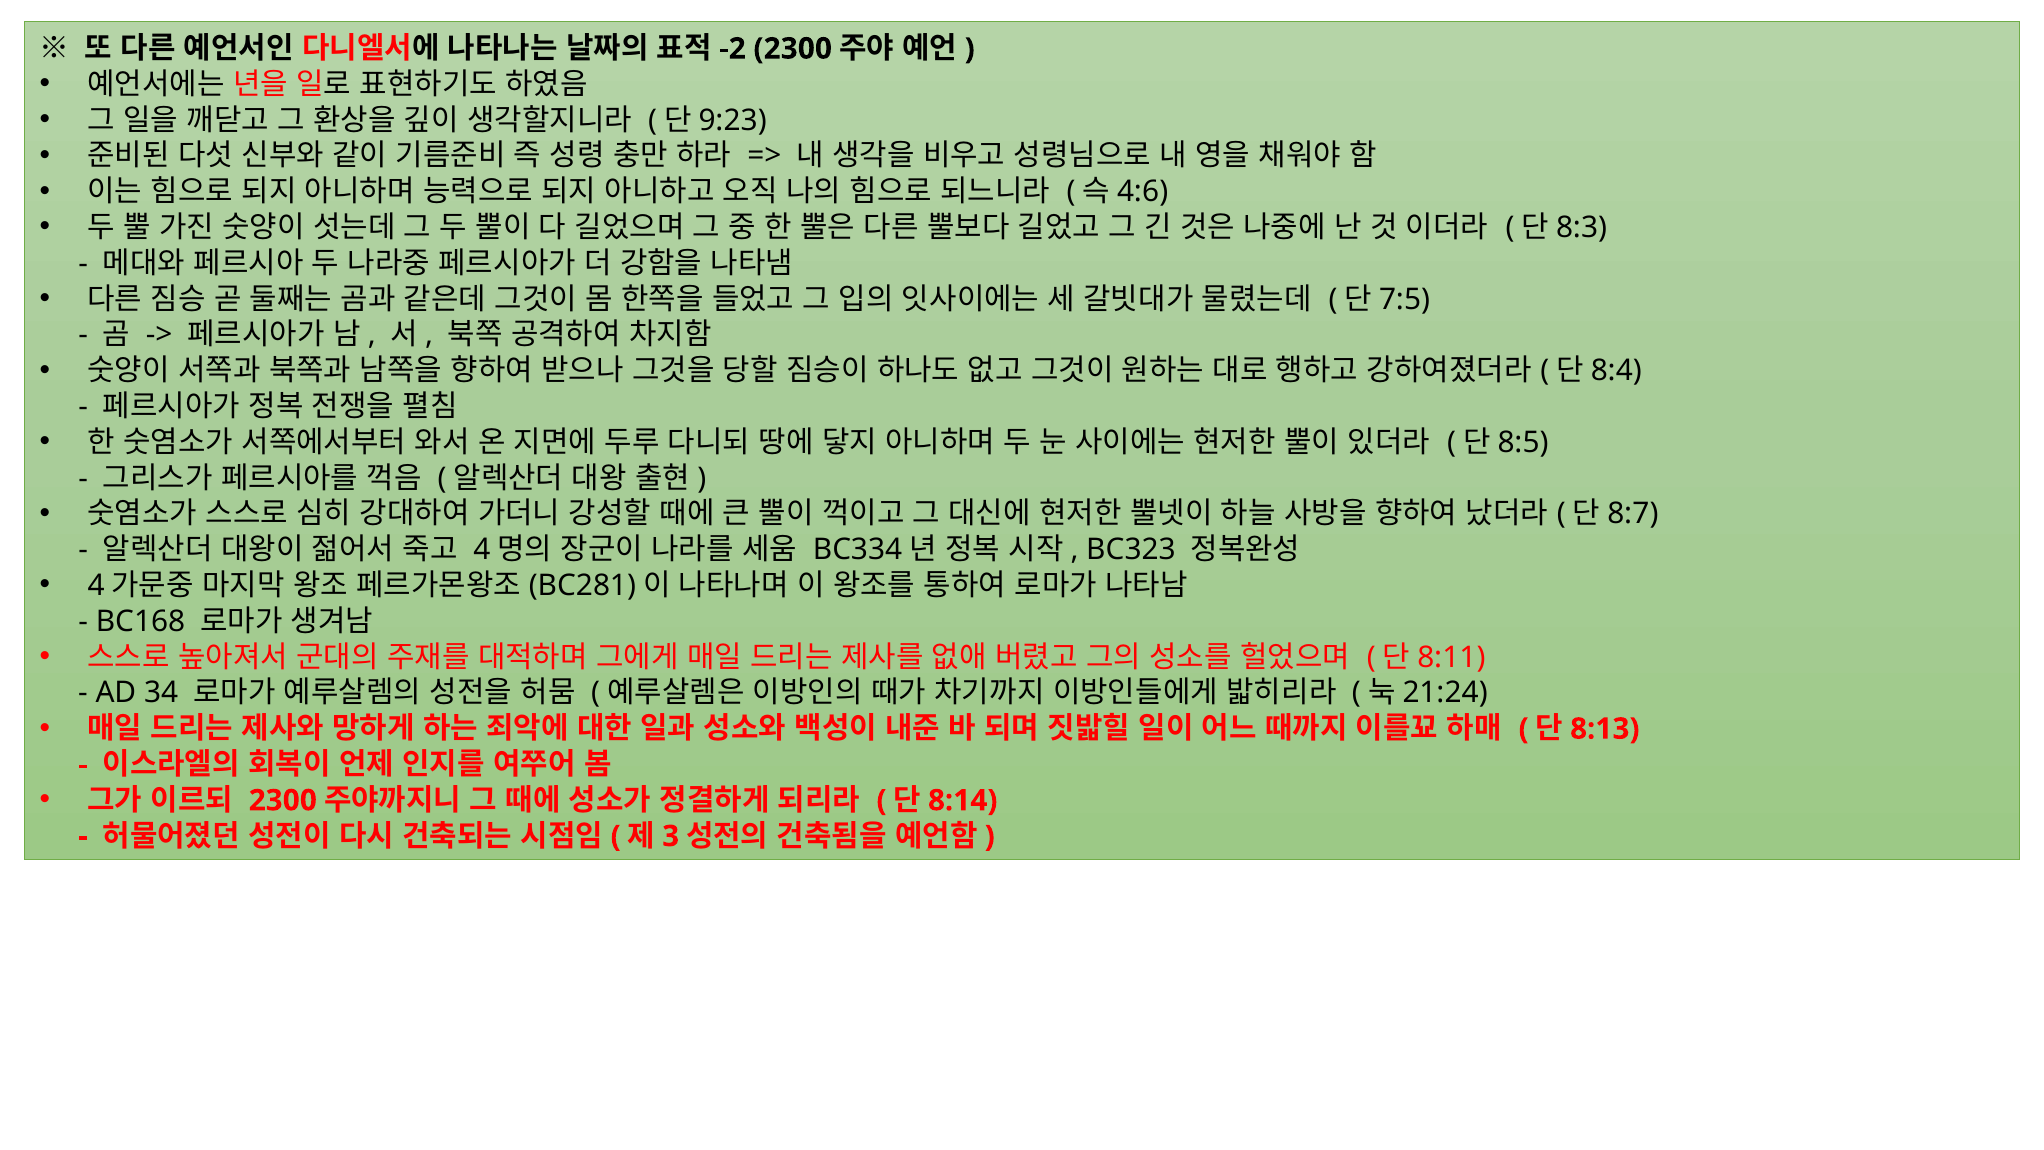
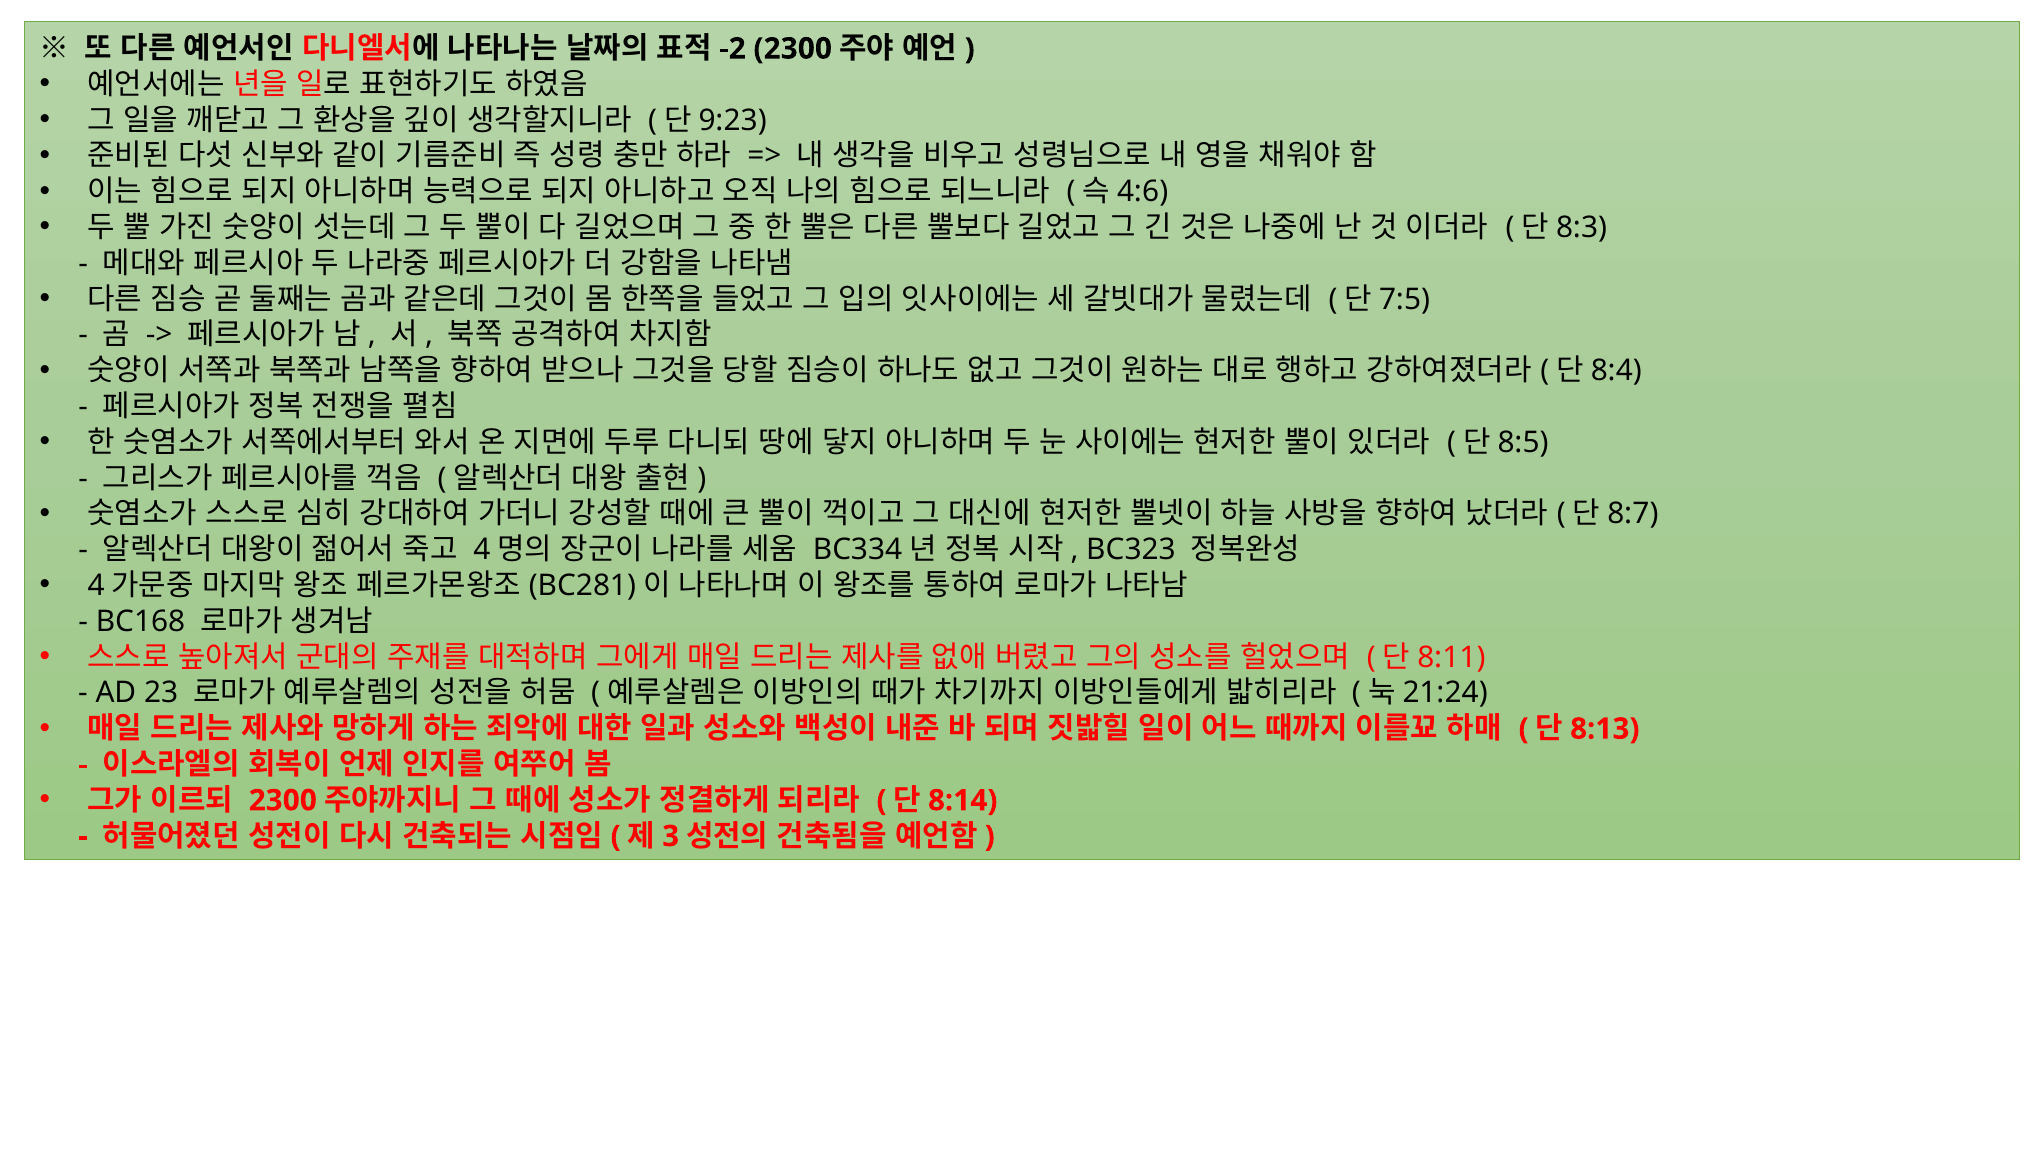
34: 34 -> 23
